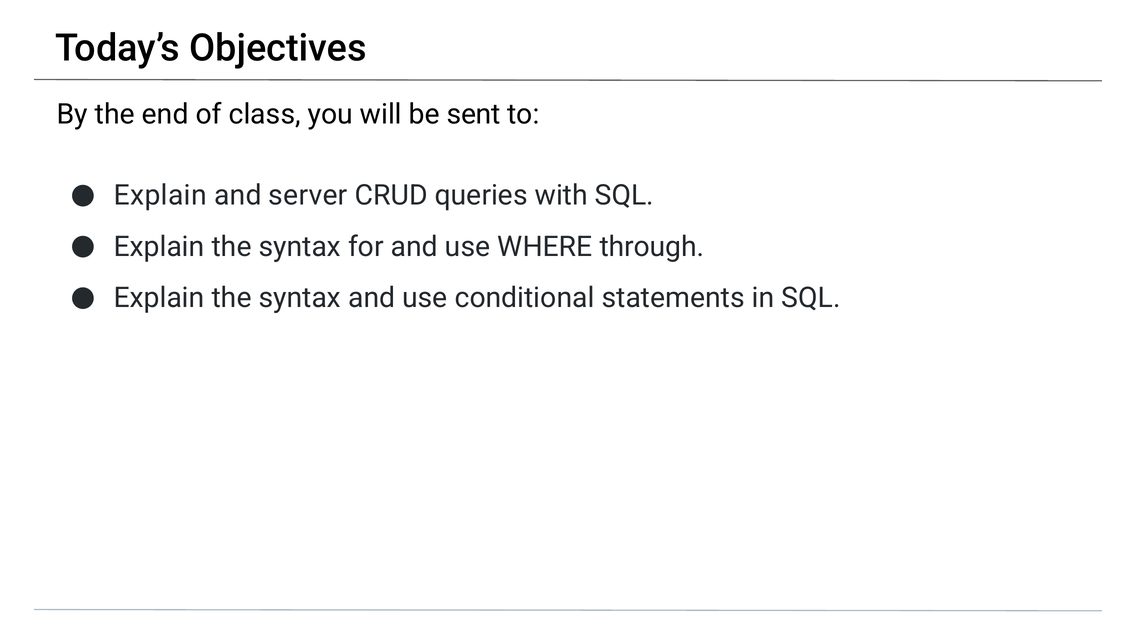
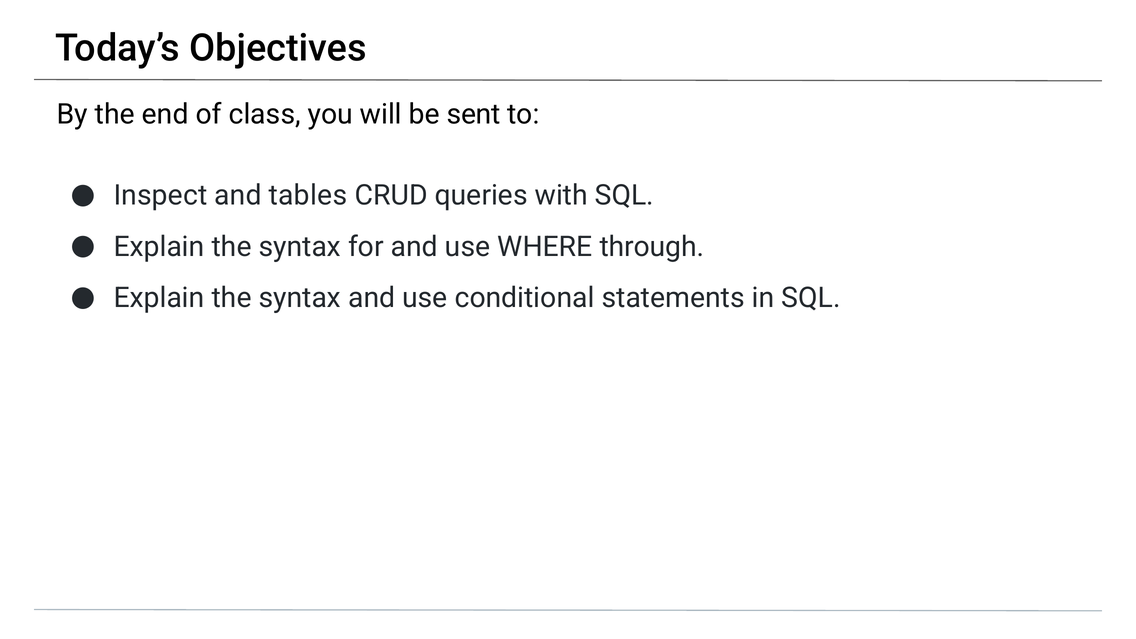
Explain at (160, 196): Explain -> Inspect
server: server -> tables
